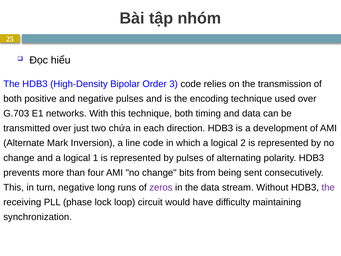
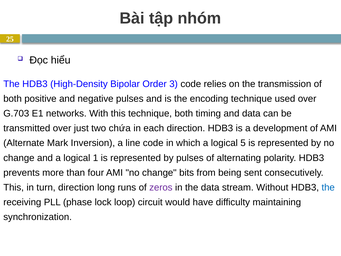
2: 2 -> 5
turn negative: negative -> direction
the at (328, 187) colour: purple -> blue
